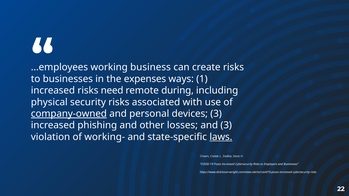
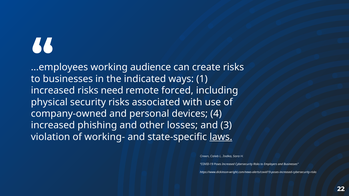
business: business -> audience
expenses: expenses -> indicated
during: during -> forced
company-owned underline: present -> none
devices 3: 3 -> 4
